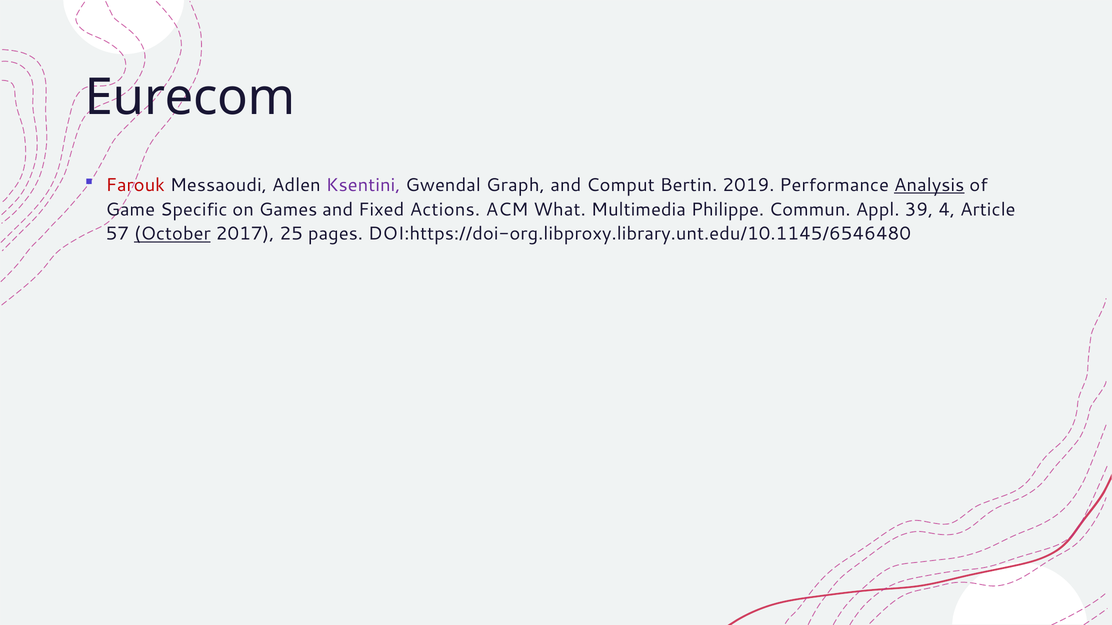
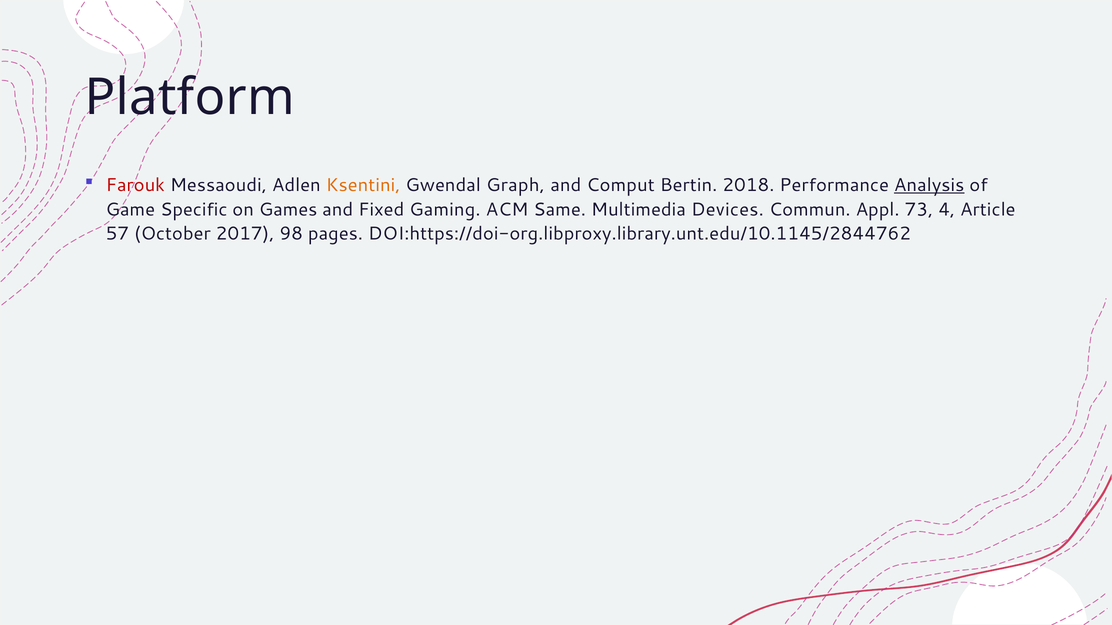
Eurecom: Eurecom -> Platform
Ksentini colour: purple -> orange
2019: 2019 -> 2018
Actions: Actions -> Gaming
What: What -> Same
Philippe: Philippe -> Devices
39: 39 -> 73
October underline: present -> none
25: 25 -> 98
DOI:https://doi-org.libproxy.library.unt.edu/10.1145/6546480: DOI:https://doi-org.libproxy.library.unt.edu/10.1145/6546480 -> DOI:https://doi-org.libproxy.library.unt.edu/10.1145/2844762
